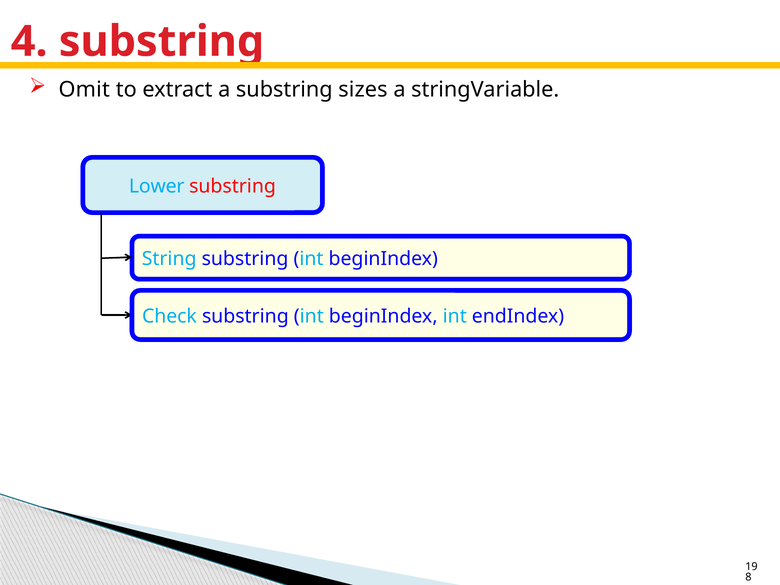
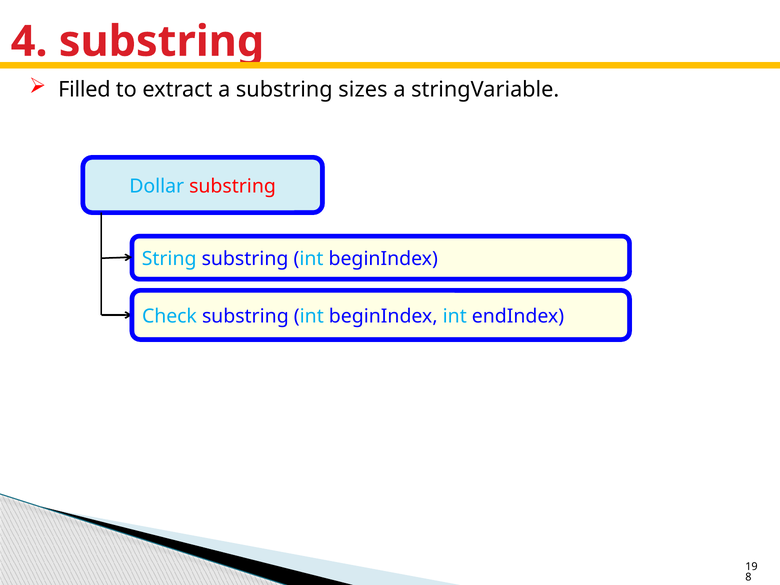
Omit: Omit -> Filled
Lower: Lower -> Dollar
